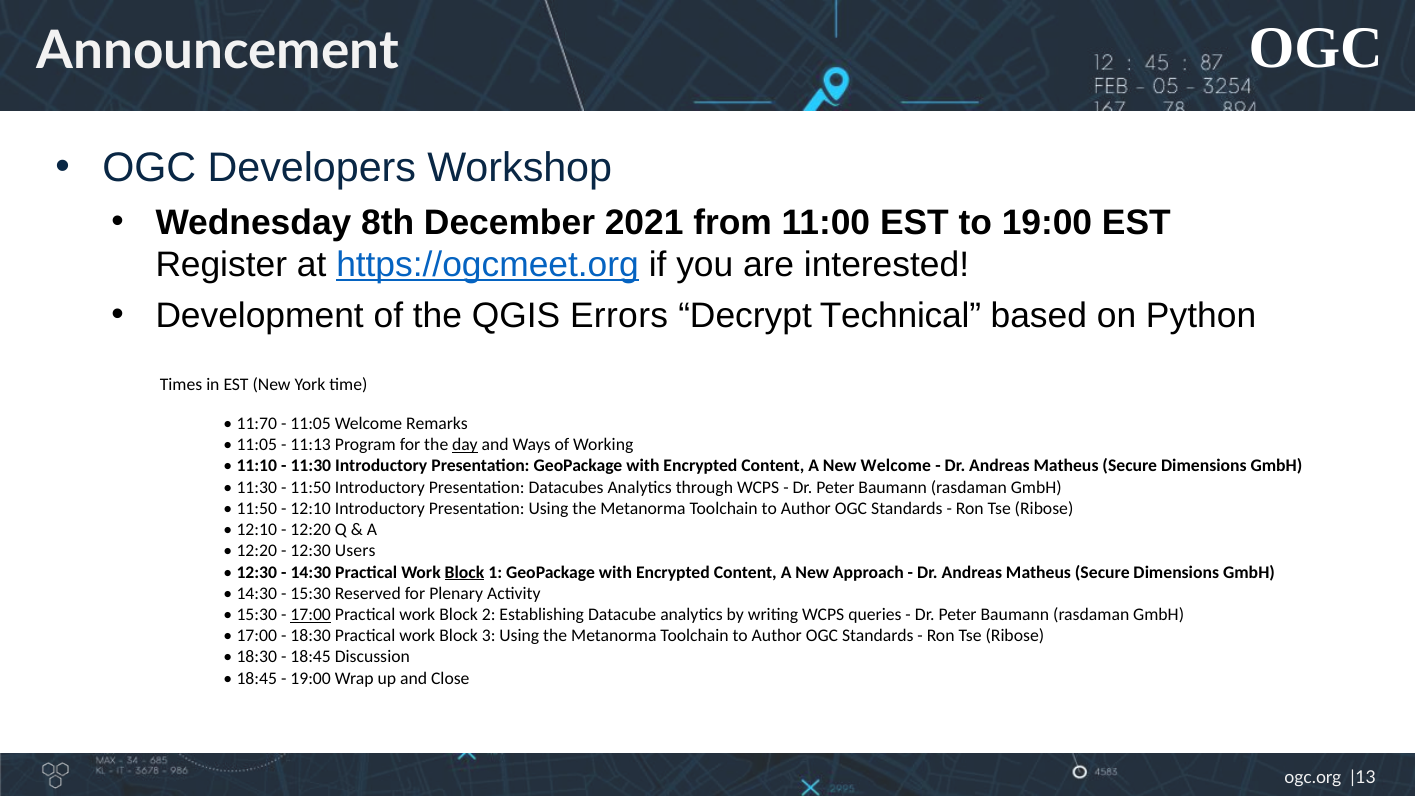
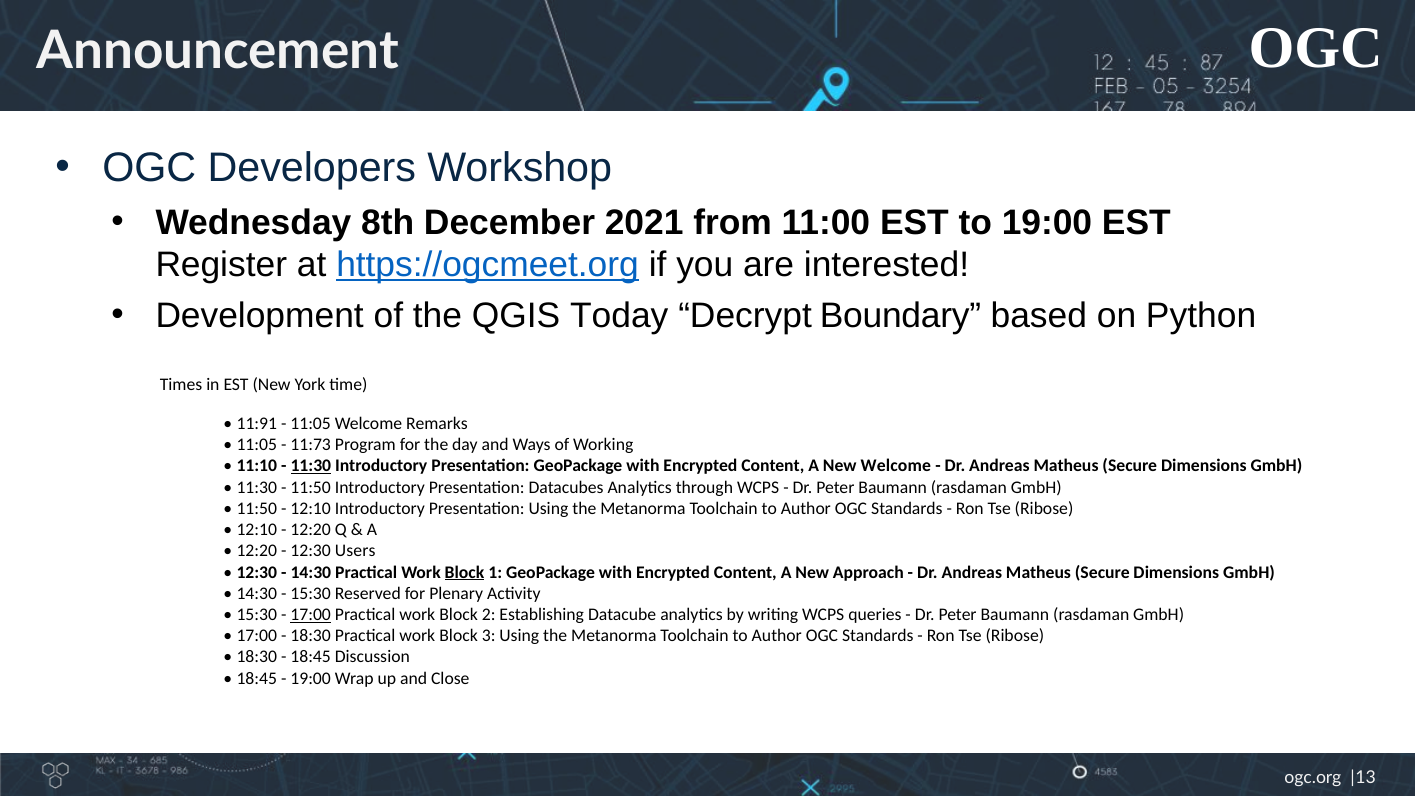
Errors: Errors -> Today
Technical: Technical -> Boundary
11:70: 11:70 -> 11:91
11:13: 11:13 -> 11:73
day underline: present -> none
11:30 at (311, 466) underline: none -> present
